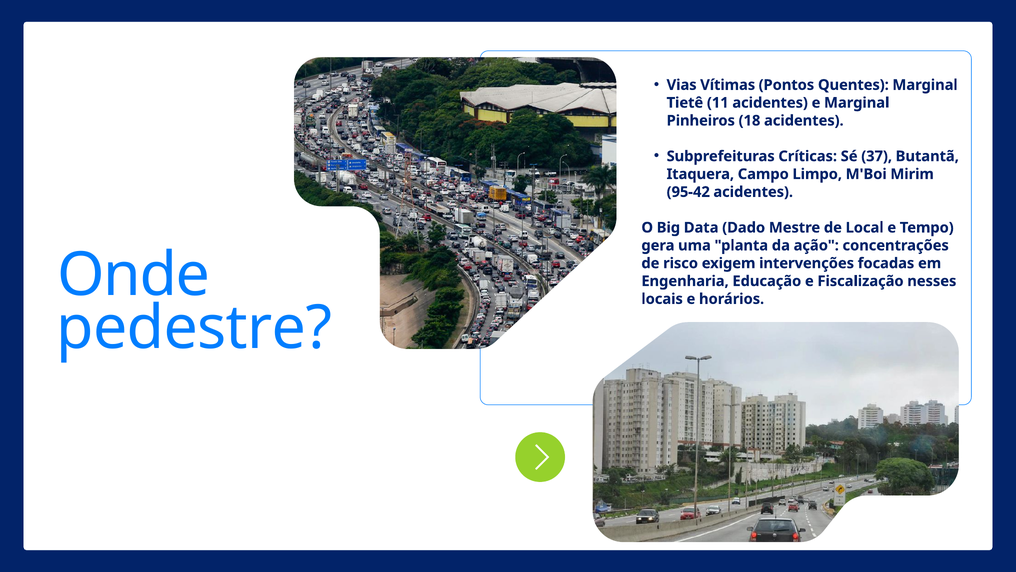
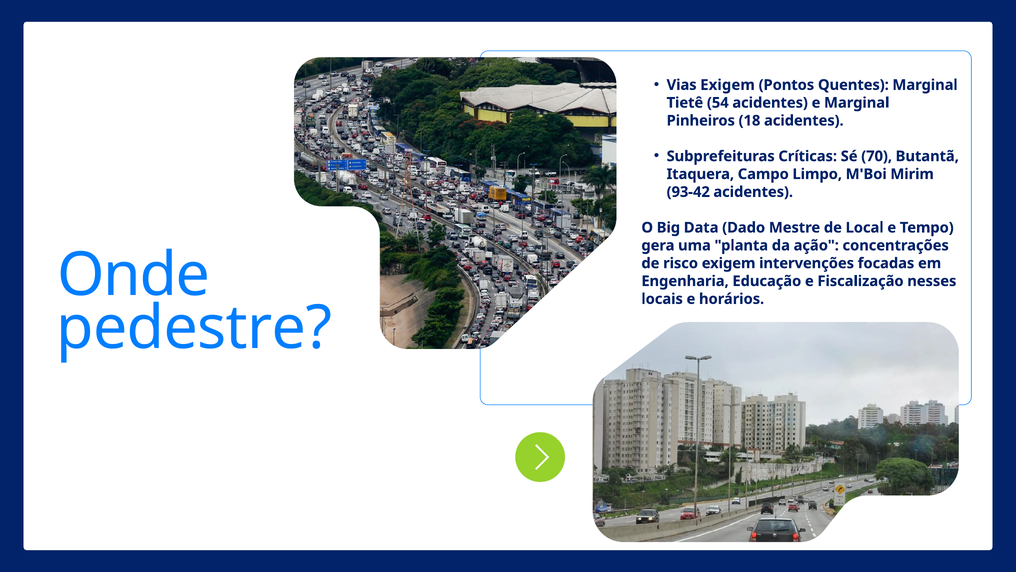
Vias Vítimas: Vítimas -> Exigem
11: 11 -> 54
37: 37 -> 70
95-42: 95-42 -> 93-42
